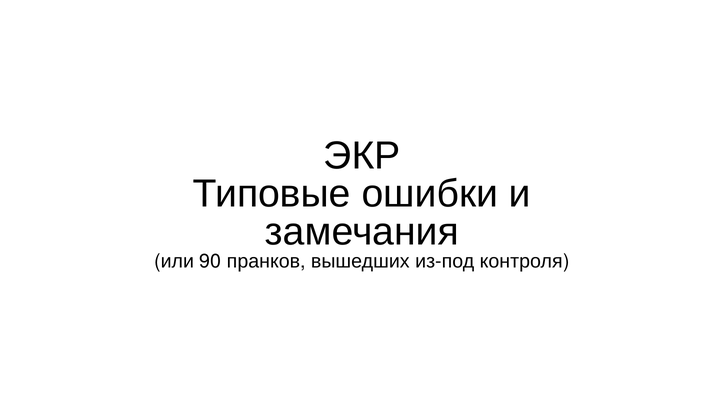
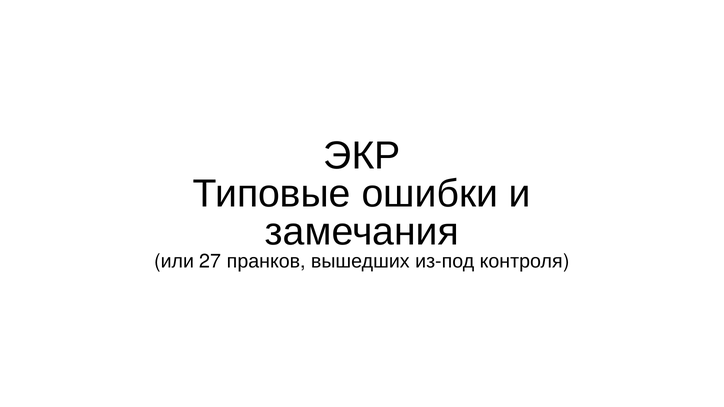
90: 90 -> 27
